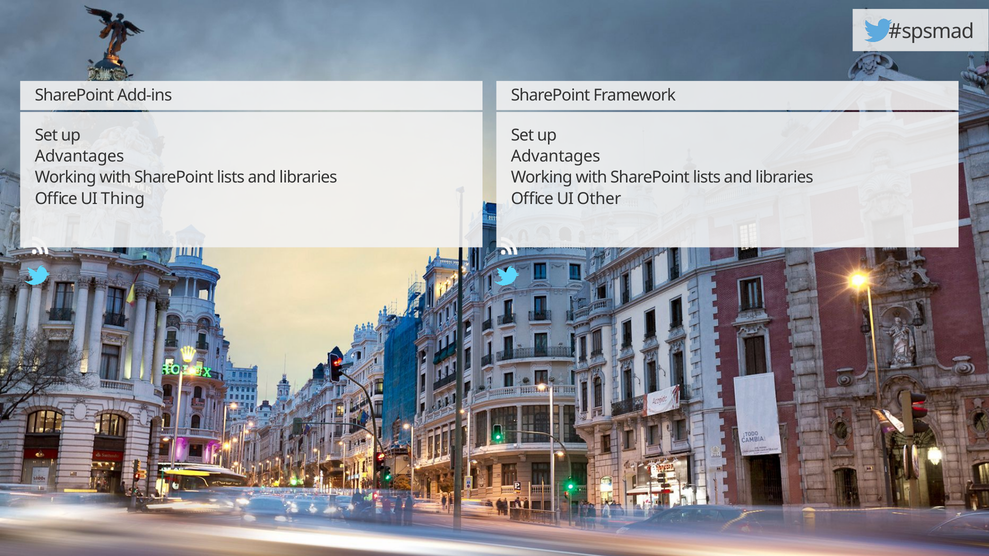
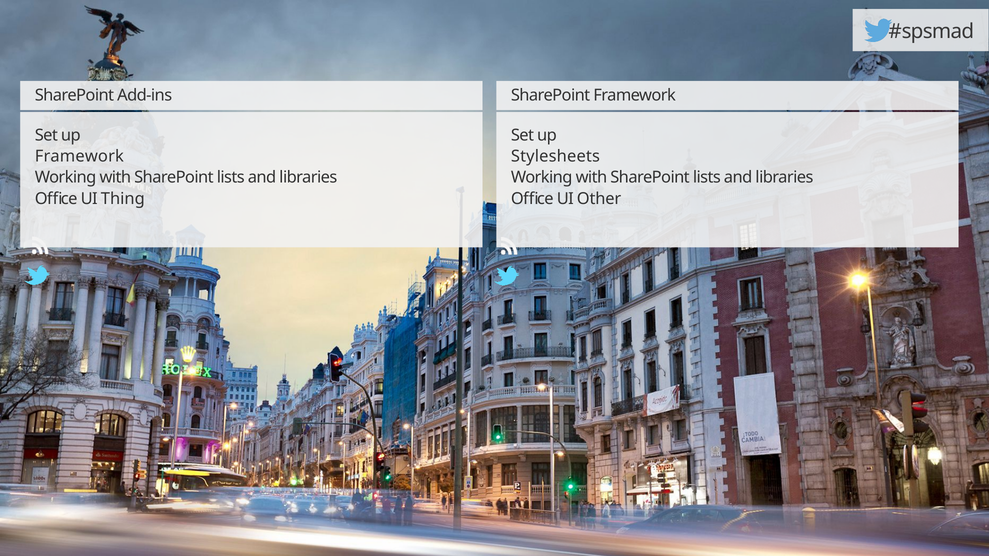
Advantages at (80, 157): Advantages -> Framework
Advantages at (556, 157): Advantages -> Stylesheets
